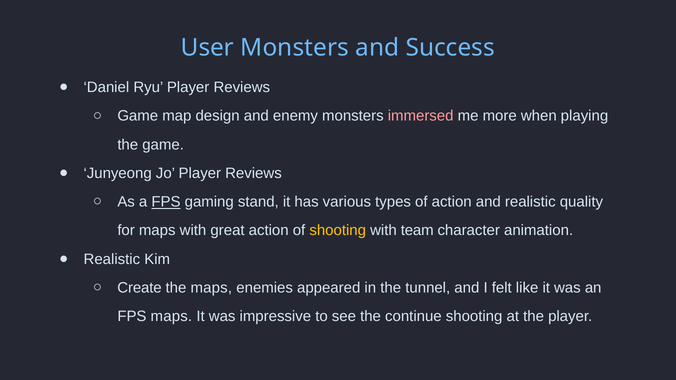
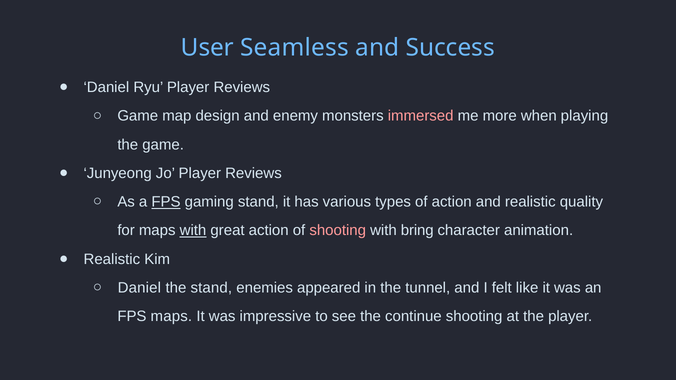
User Monsters: Monsters -> Seamless
with at (193, 231) underline: none -> present
shooting at (338, 231) colour: yellow -> pink
team: team -> bring
Create at (139, 288): Create -> Daniel
the maps: maps -> stand
